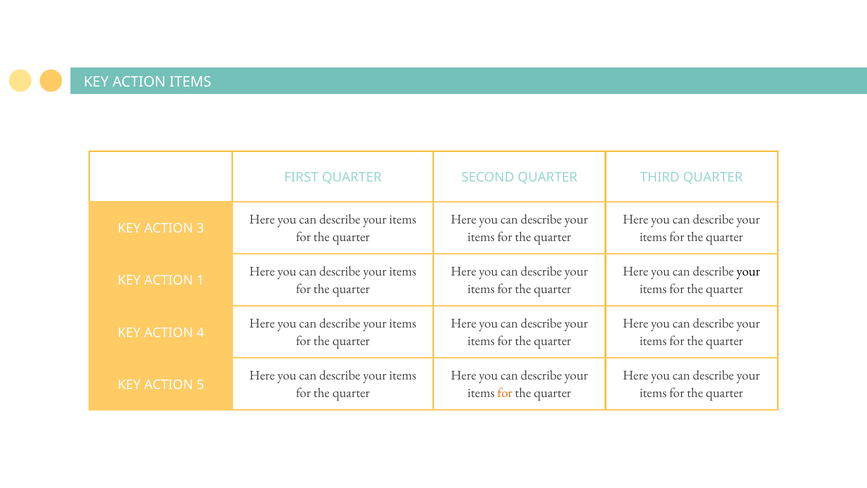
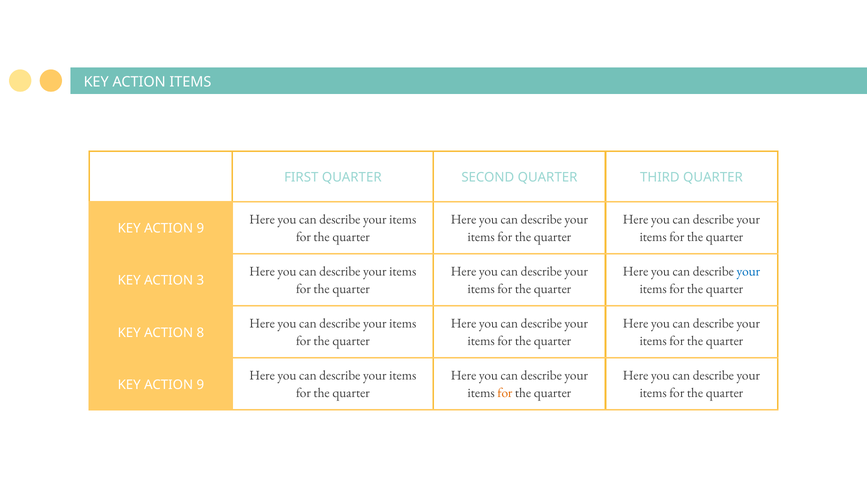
3 at (200, 228): 3 -> 9
your at (748, 271) colour: black -> blue
1: 1 -> 3
4: 4 -> 8
5 at (200, 384): 5 -> 9
